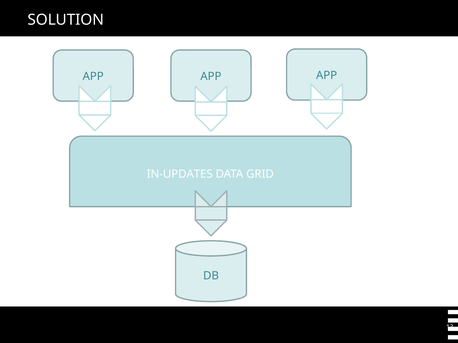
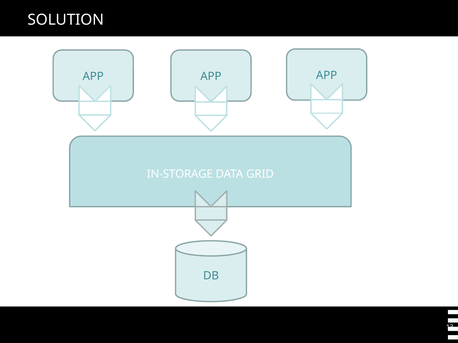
IN-UPDATES: IN-UPDATES -> IN-STORAGE
